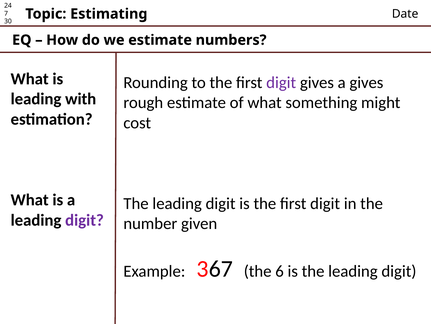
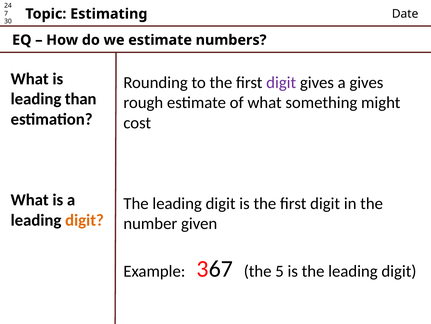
with: with -> than
digit at (84, 220) colour: purple -> orange
6: 6 -> 5
